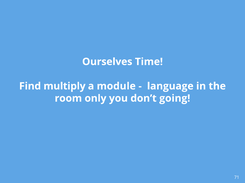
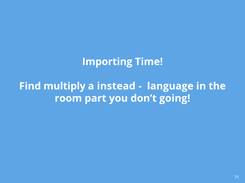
Ourselves: Ourselves -> Importing
module: module -> instead
only: only -> part
